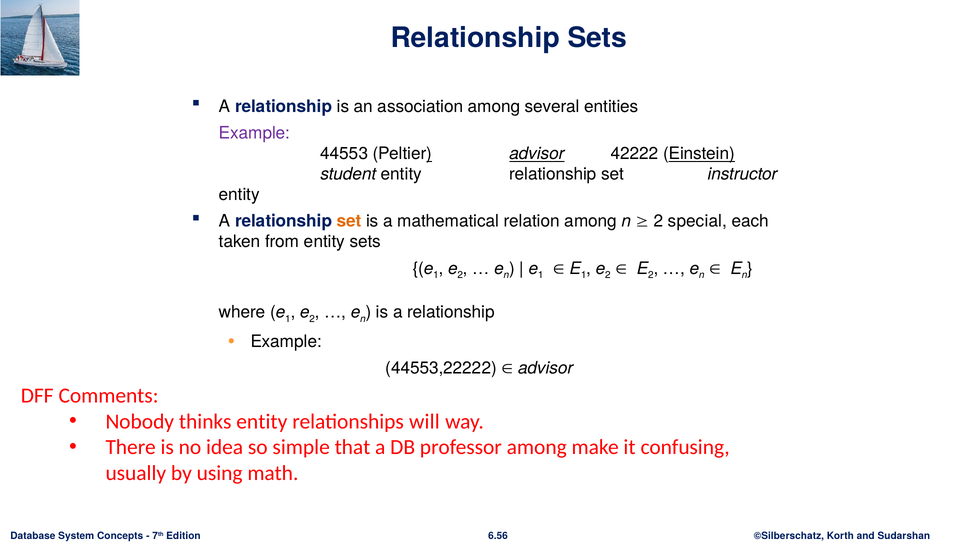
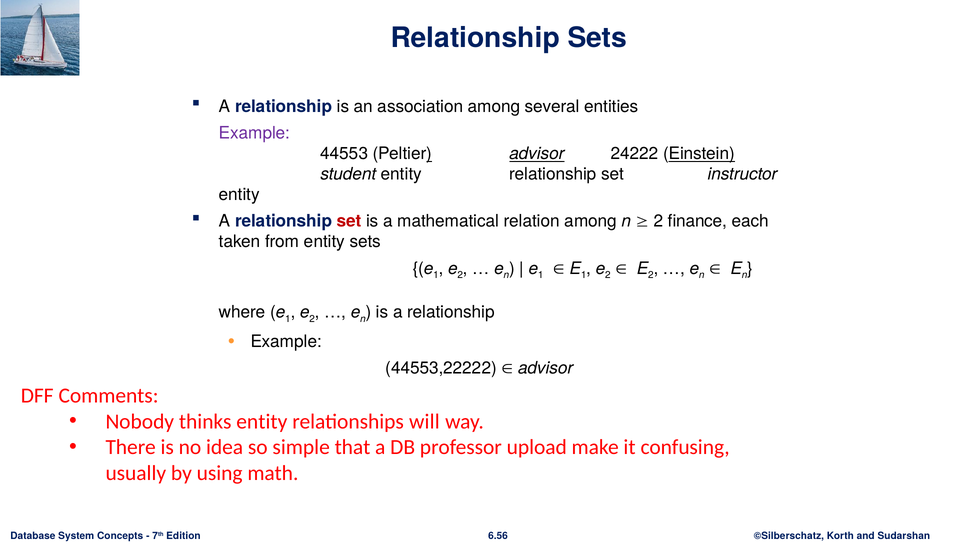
42222: 42222 -> 24222
set at (349, 221) colour: orange -> red
special: special -> finance
professor among: among -> upload
